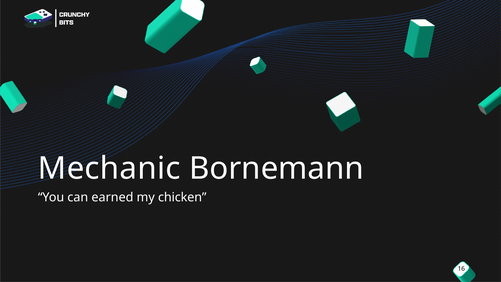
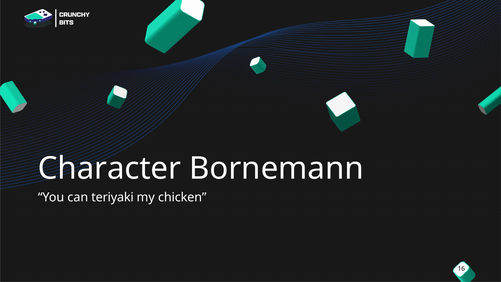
Mechanic: Mechanic -> Character
earned: earned -> teriyaki
